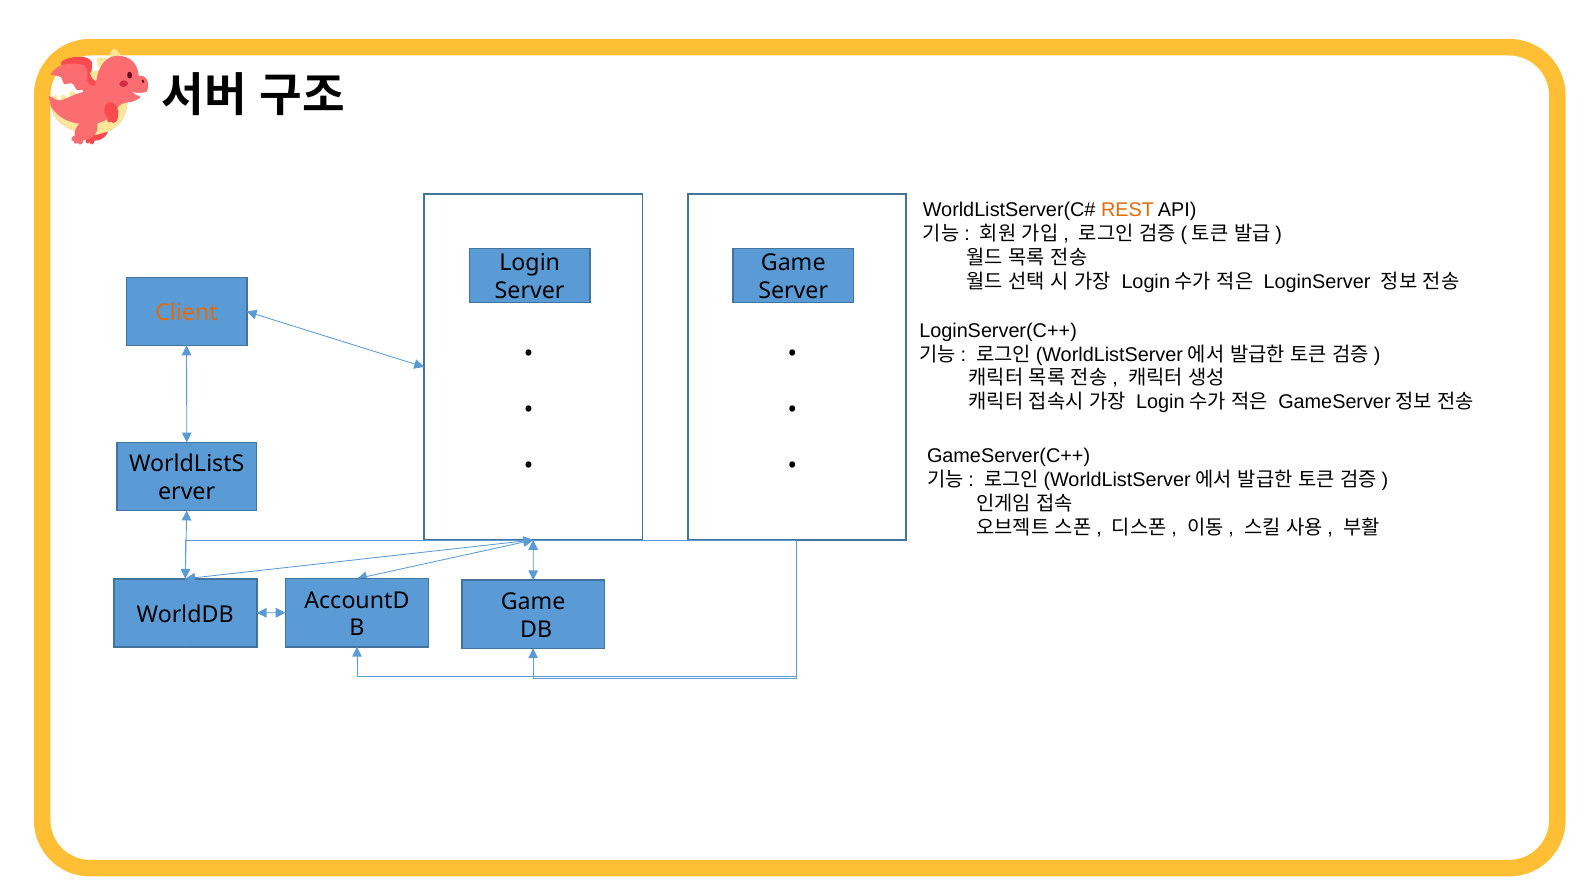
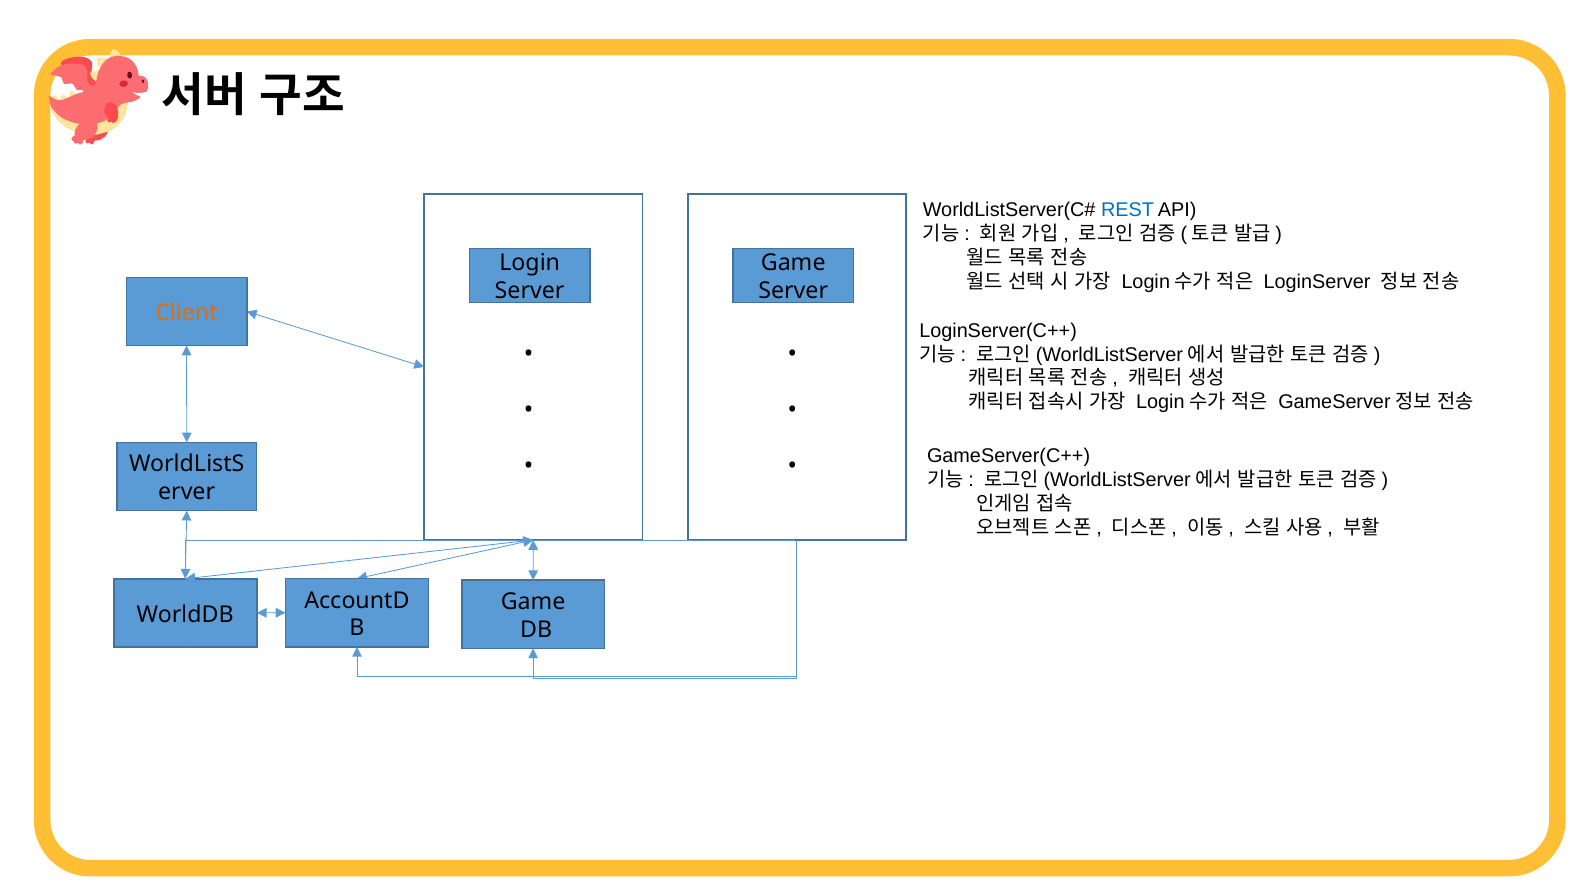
REST colour: orange -> blue
